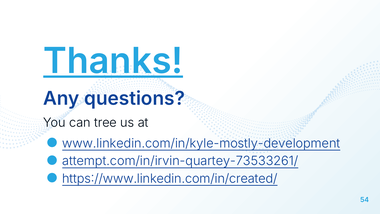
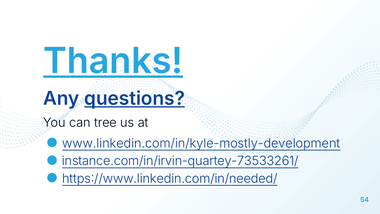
questions underline: none -> present
attempt.com/in/irvin-quartey-73533261/: attempt.com/in/irvin-quartey-73533261/ -> instance.com/in/irvin-quartey-73533261/
https://www.linkedin.com/in/created/: https://www.linkedin.com/in/created/ -> https://www.linkedin.com/in/needed/
